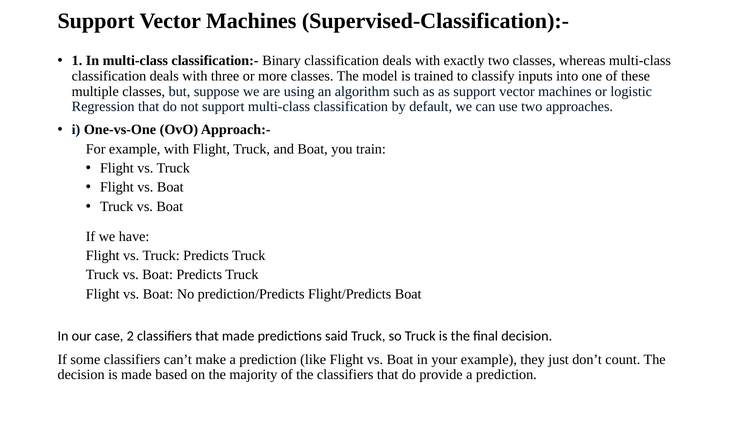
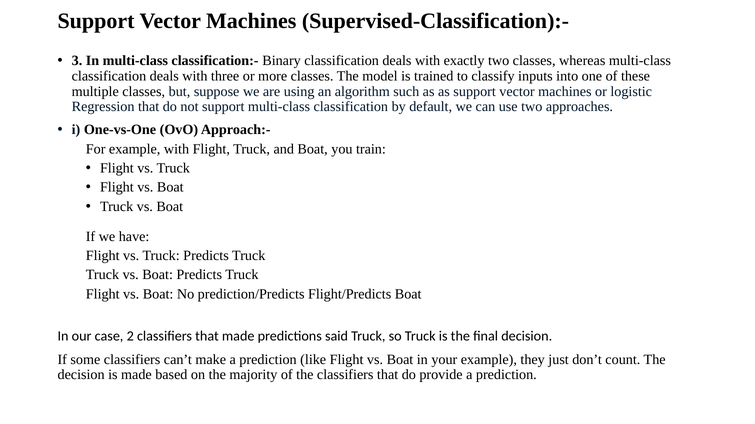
1: 1 -> 3
